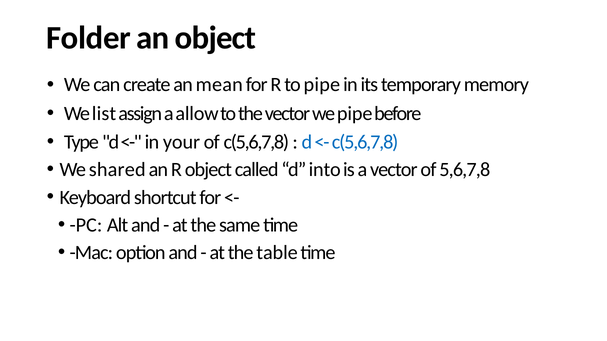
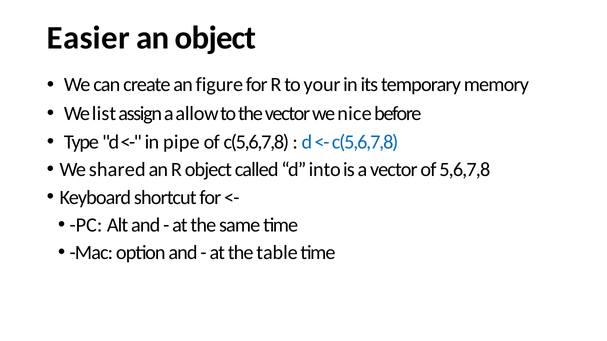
Folder: Folder -> Easier
mean: mean -> figure
to pipe: pipe -> your
we pipe: pipe -> nice
your: your -> pipe
